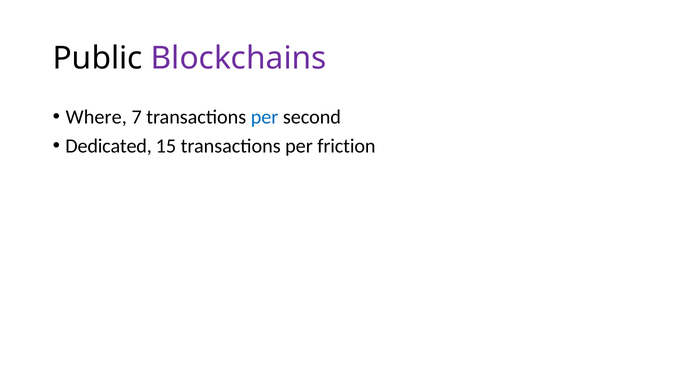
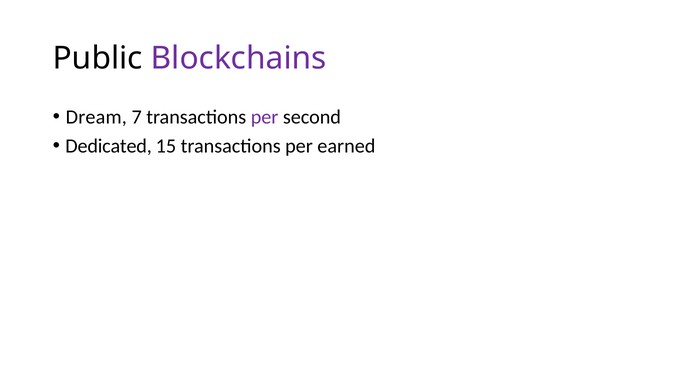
Where: Where -> Dream
per at (265, 117) colour: blue -> purple
friction: friction -> earned
